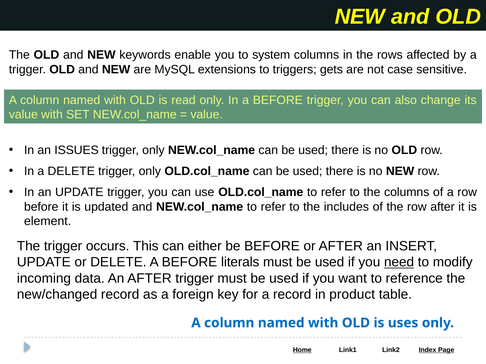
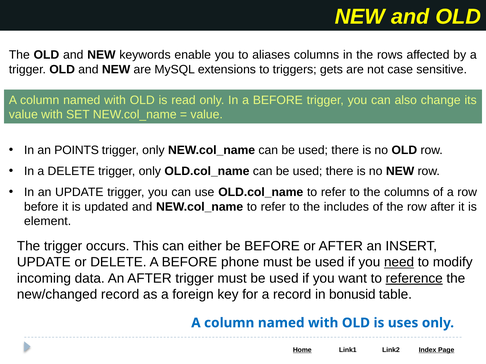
system: system -> aliases
ISSUES: ISSUES -> POINTS
literals: literals -> phone
reference underline: none -> present
product: product -> bonusid
